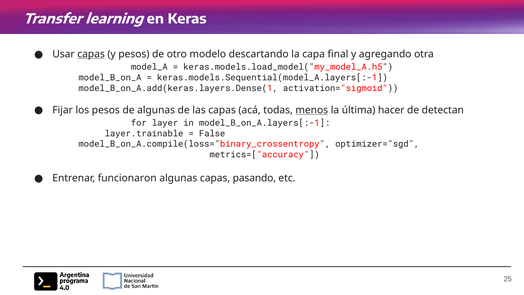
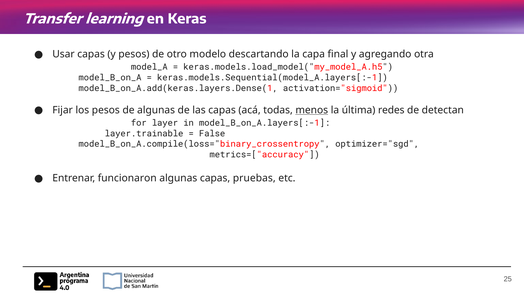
capas at (91, 54) underline: present -> none
hacer: hacer -> redes
pasando: pasando -> pruebas
